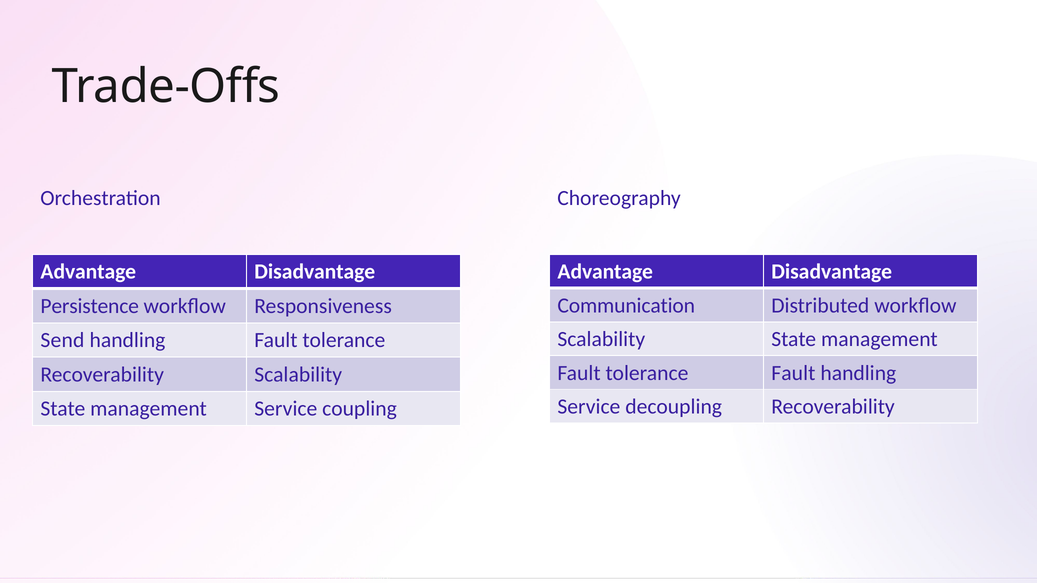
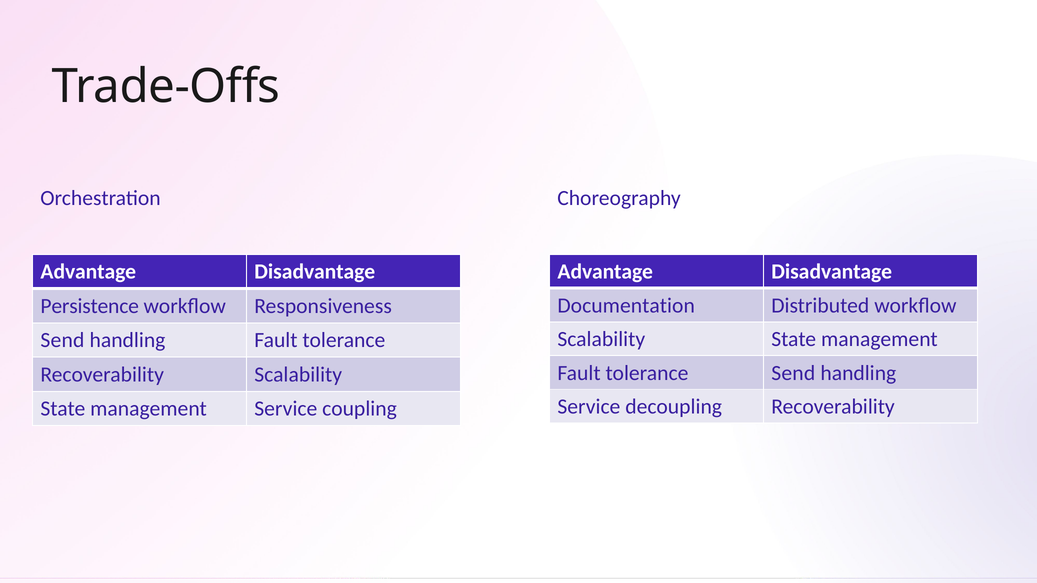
Communication: Communication -> Documentation
tolerance Fault: Fault -> Send
